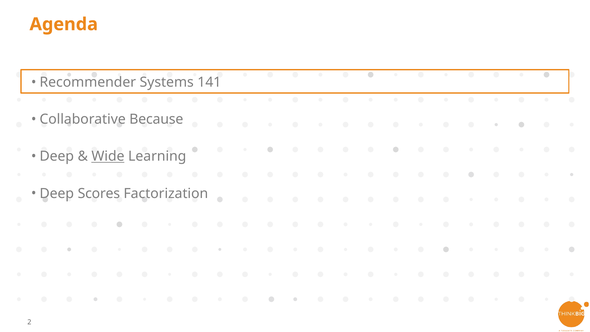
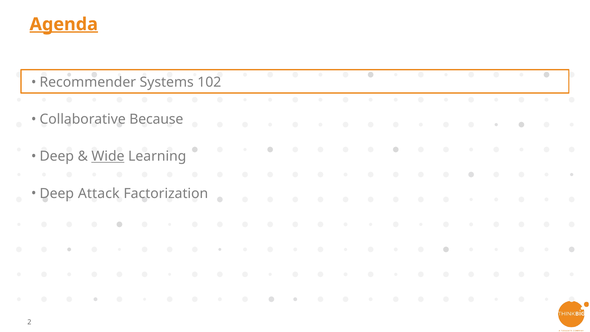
Agenda underline: none -> present
141: 141 -> 102
Scores: Scores -> Attack
